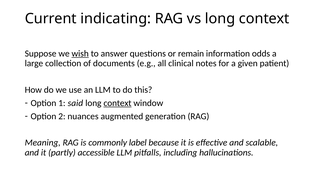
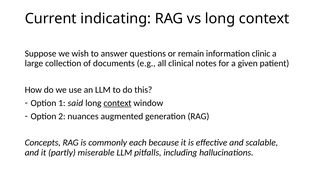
wish underline: present -> none
odds: odds -> clinic
Meaning: Meaning -> Concepts
label: label -> each
accessible: accessible -> miserable
